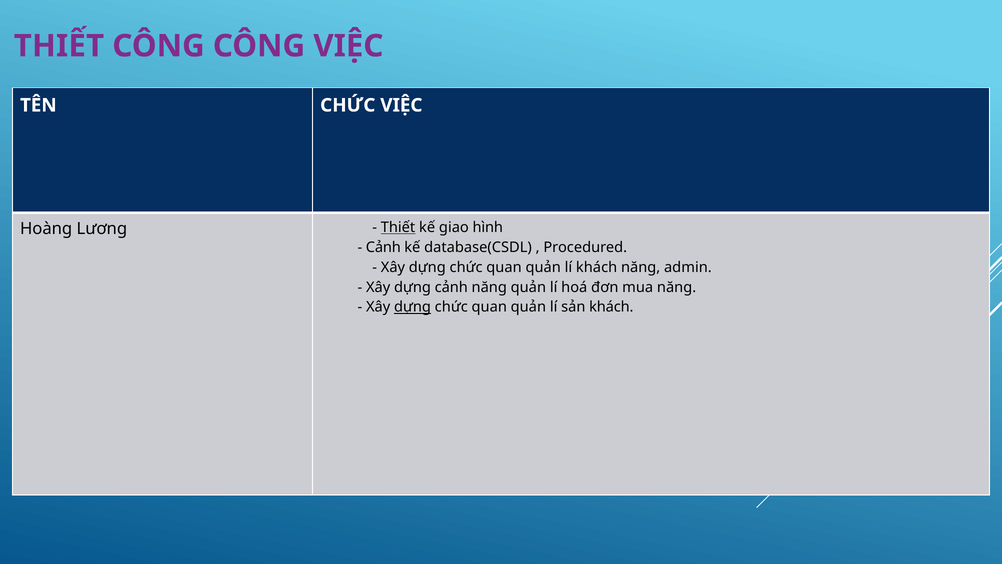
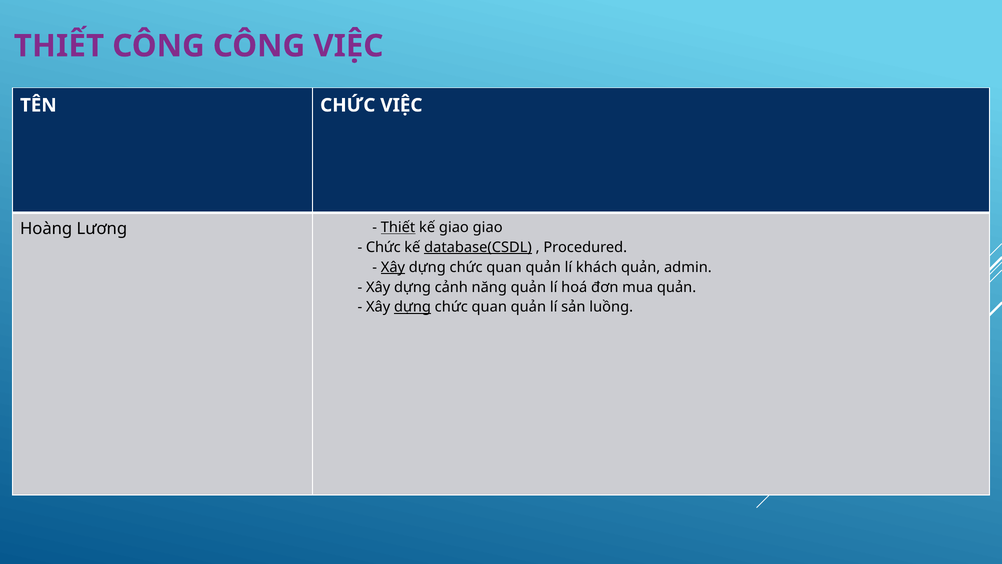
giao hình: hình -> giao
Cảnh at (383, 247): Cảnh -> Chức
database(CSDL underline: none -> present
Xây at (393, 267) underline: none -> present
khách năng: năng -> quản
mua năng: năng -> quản
sản khách: khách -> luồng
